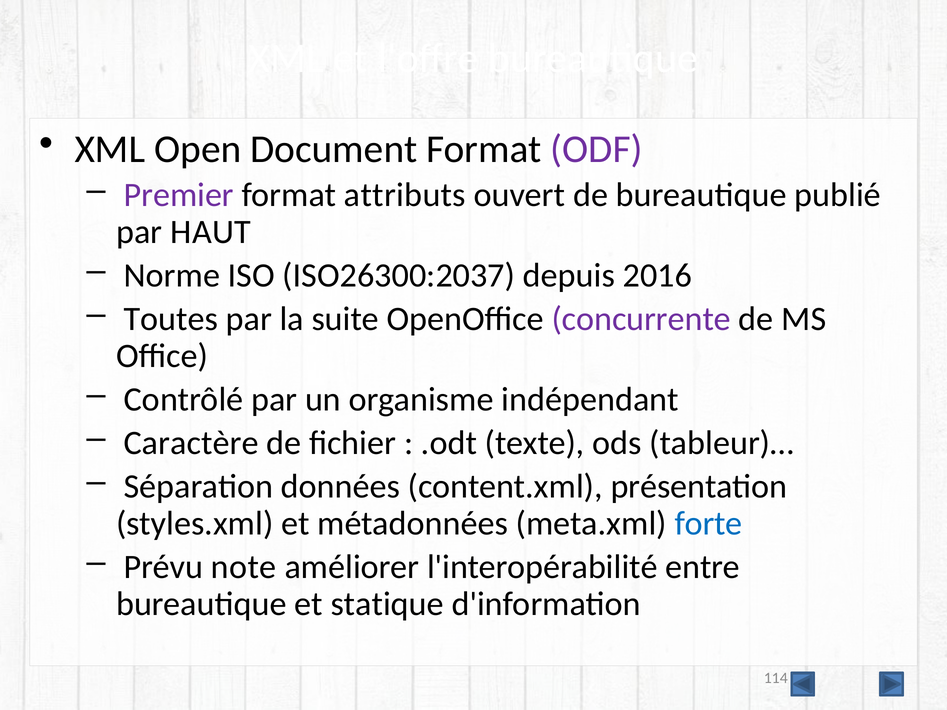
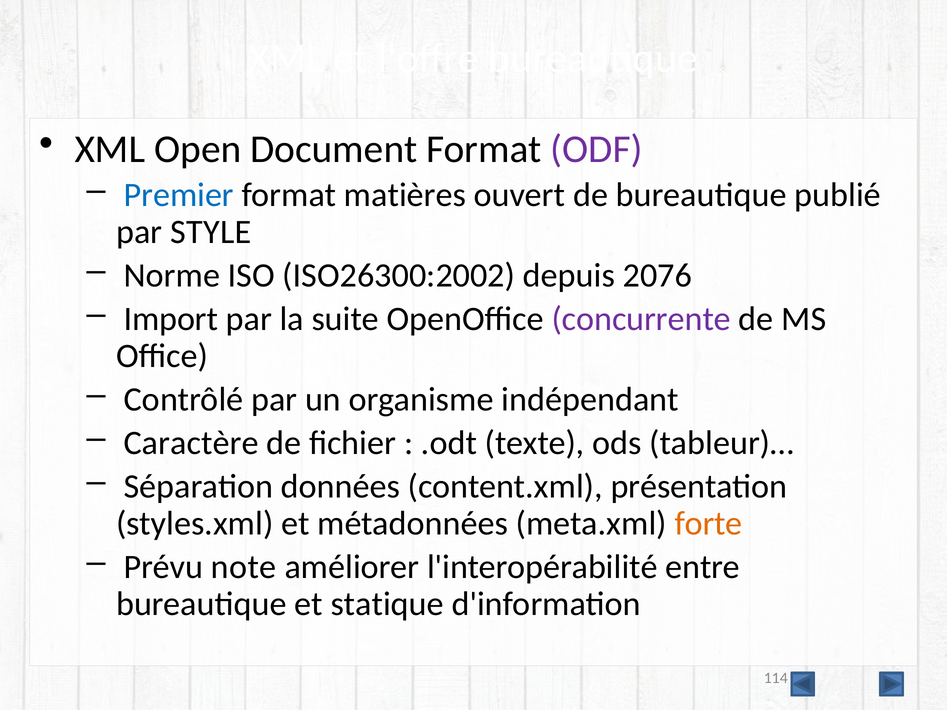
Premier colour: purple -> blue
attributs: attributs -> matières
HAUT: HAUT -> STYLE
ISO26300:2037: ISO26300:2037 -> ISO26300:2002
2016: 2016 -> 2076
Toutes: Toutes -> Import
forte colour: blue -> orange
